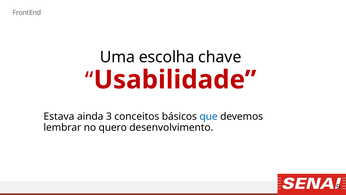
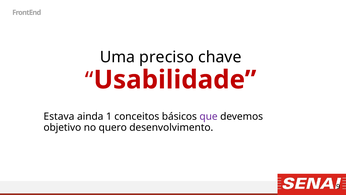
escolha: escolha -> preciso
3: 3 -> 1
que colour: blue -> purple
lembrar: lembrar -> objetivo
